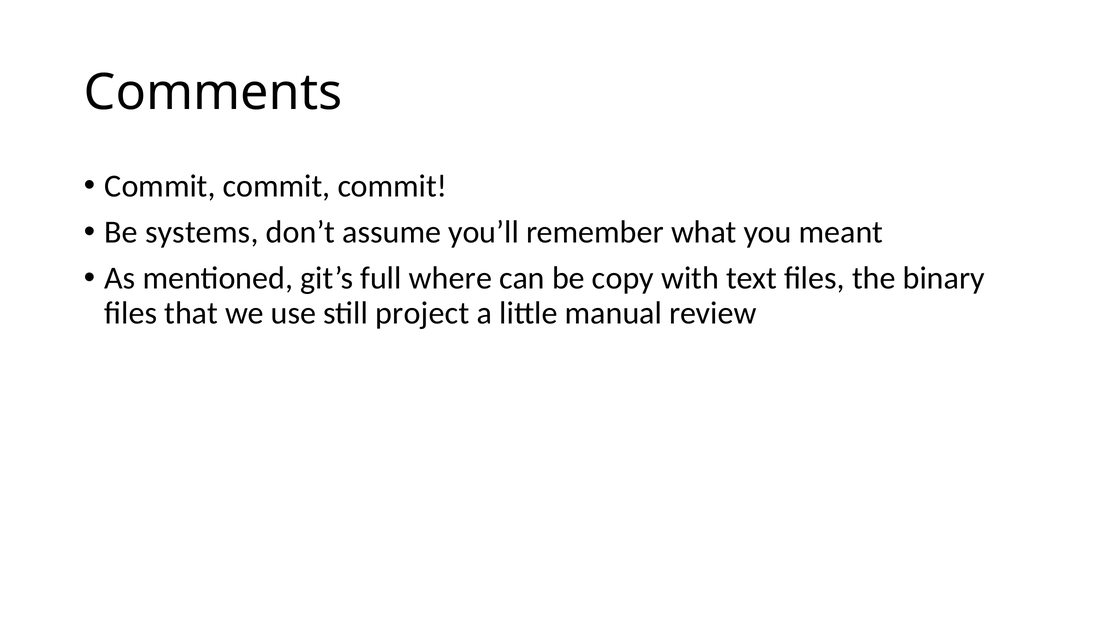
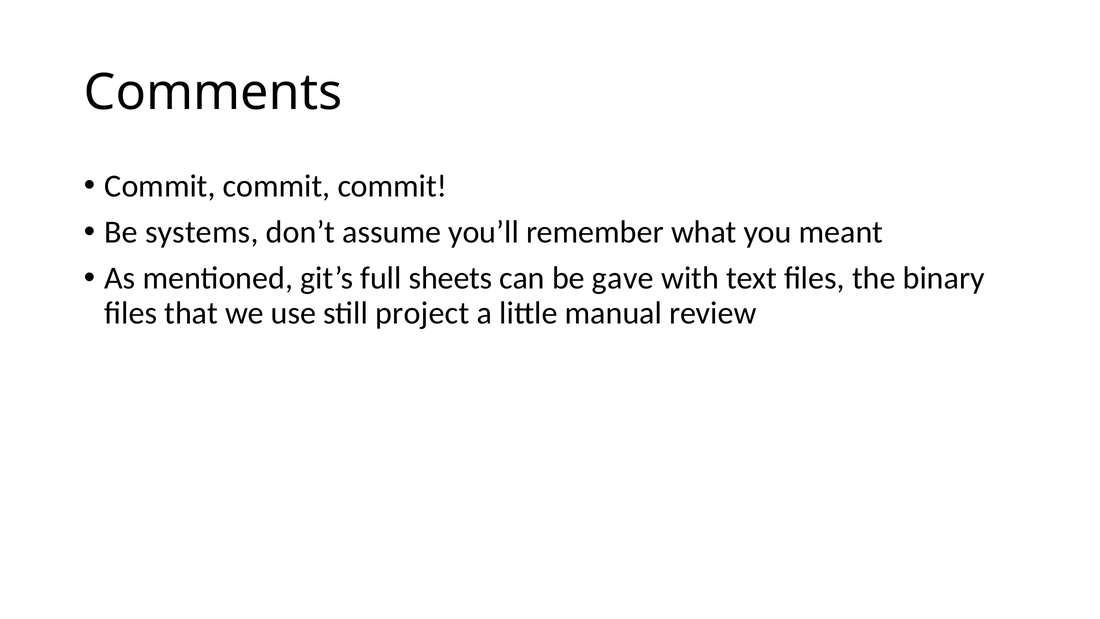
where: where -> sheets
copy: copy -> gave
